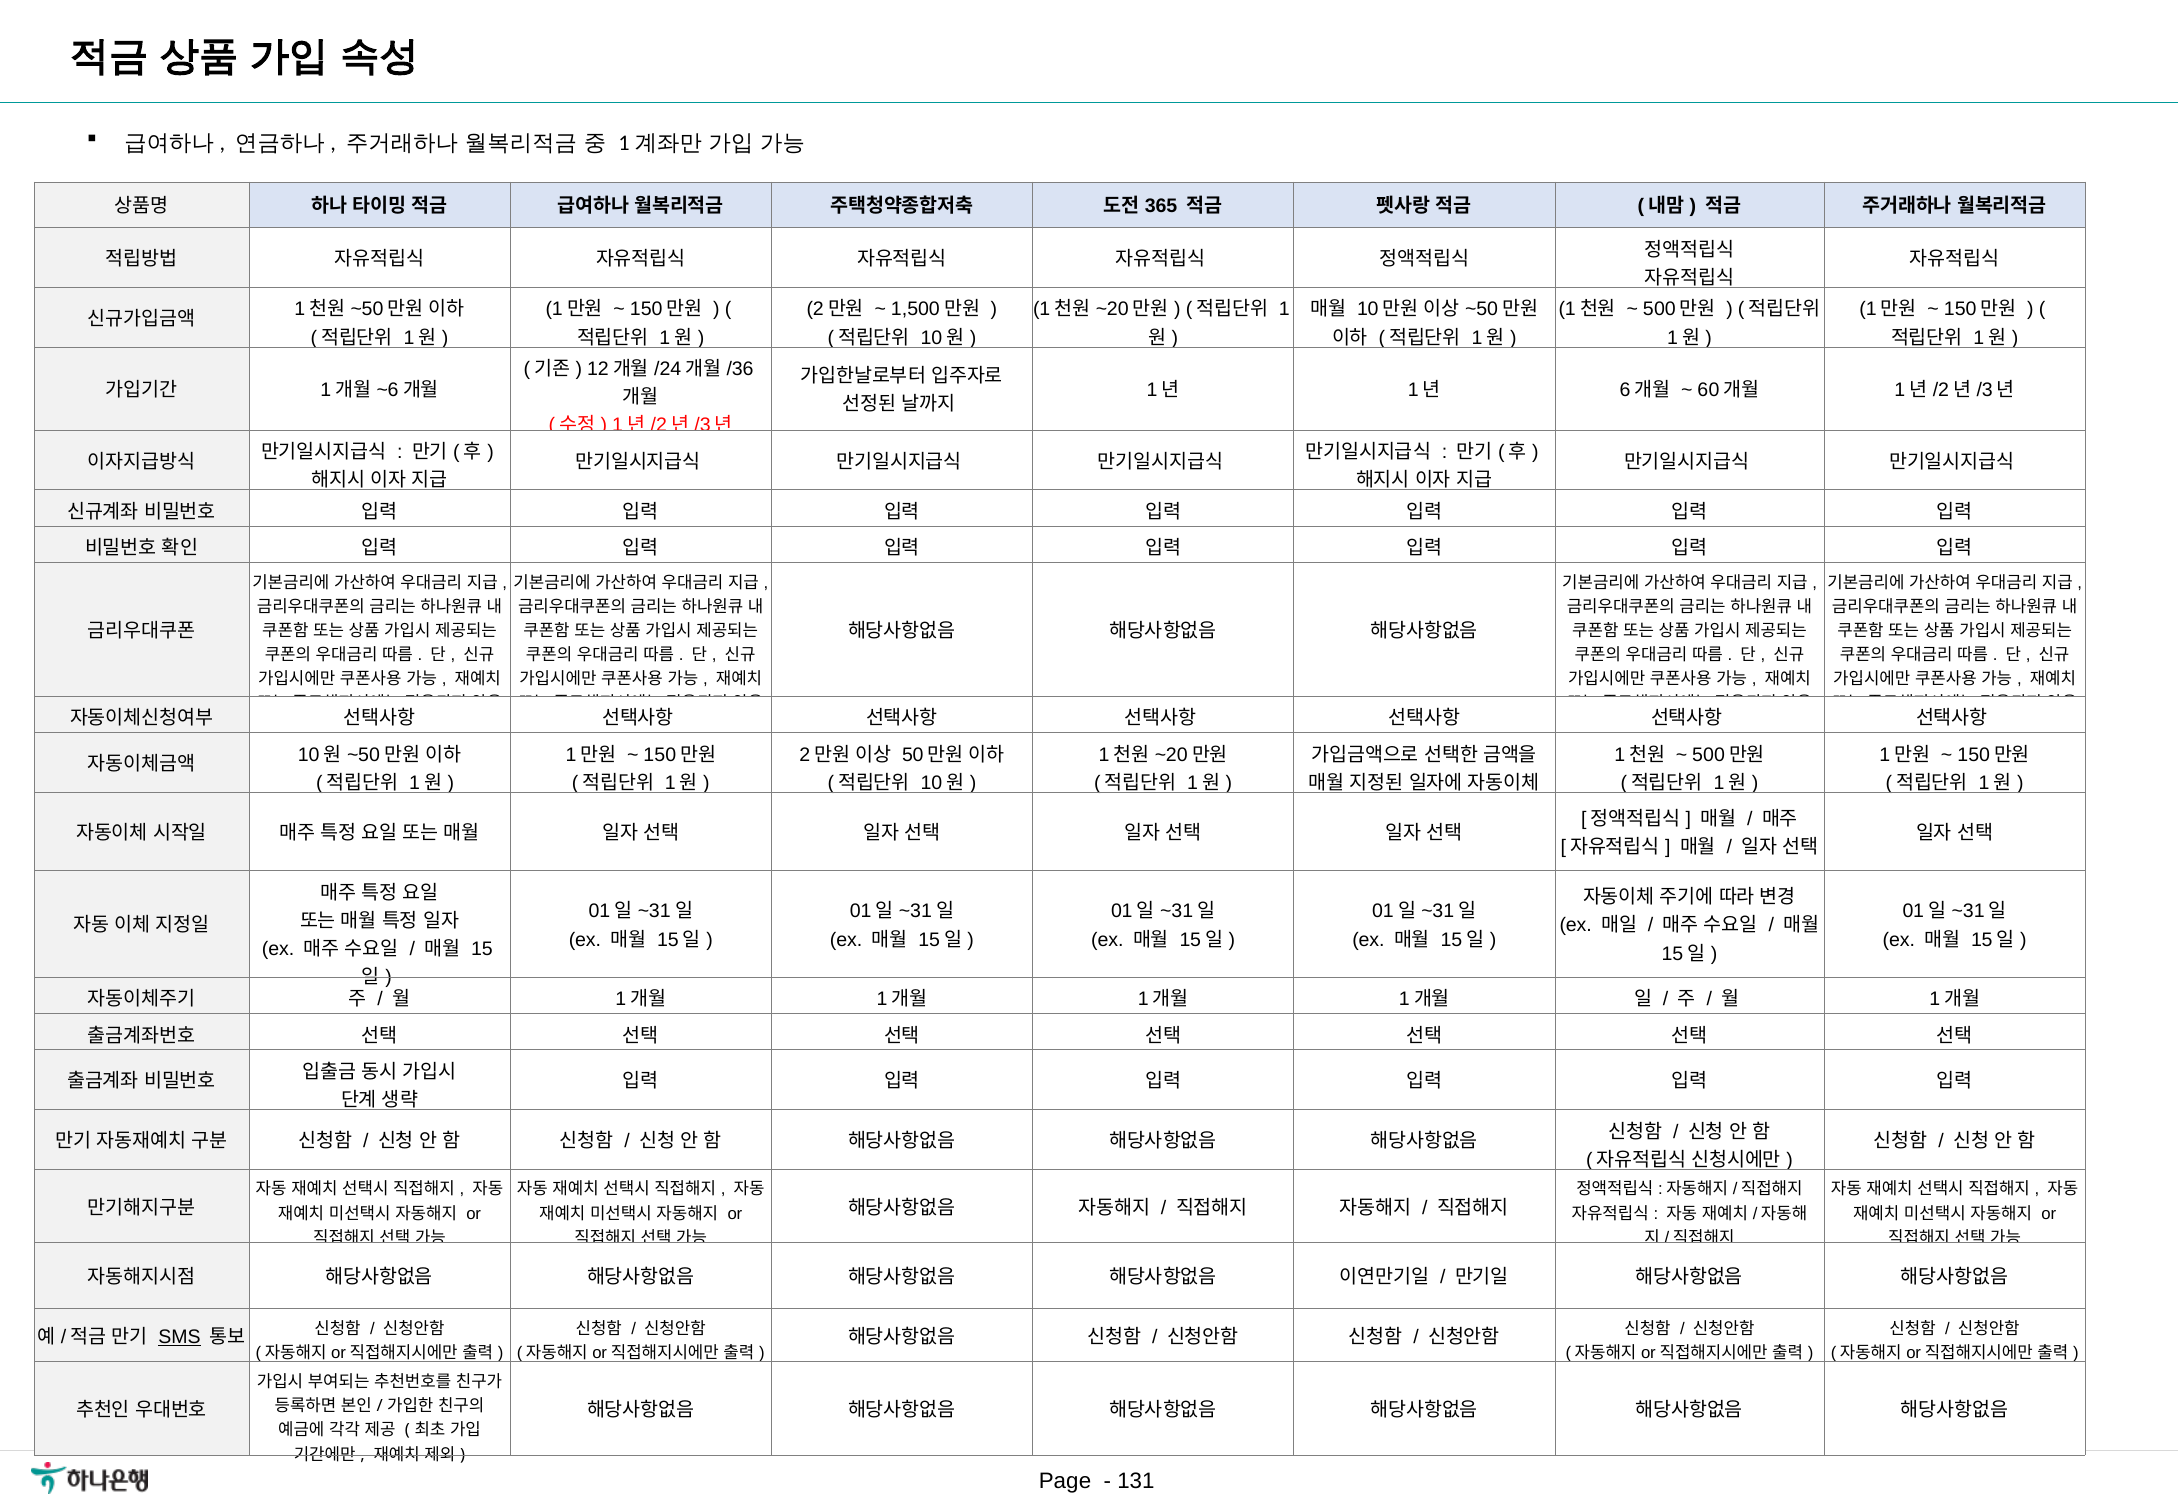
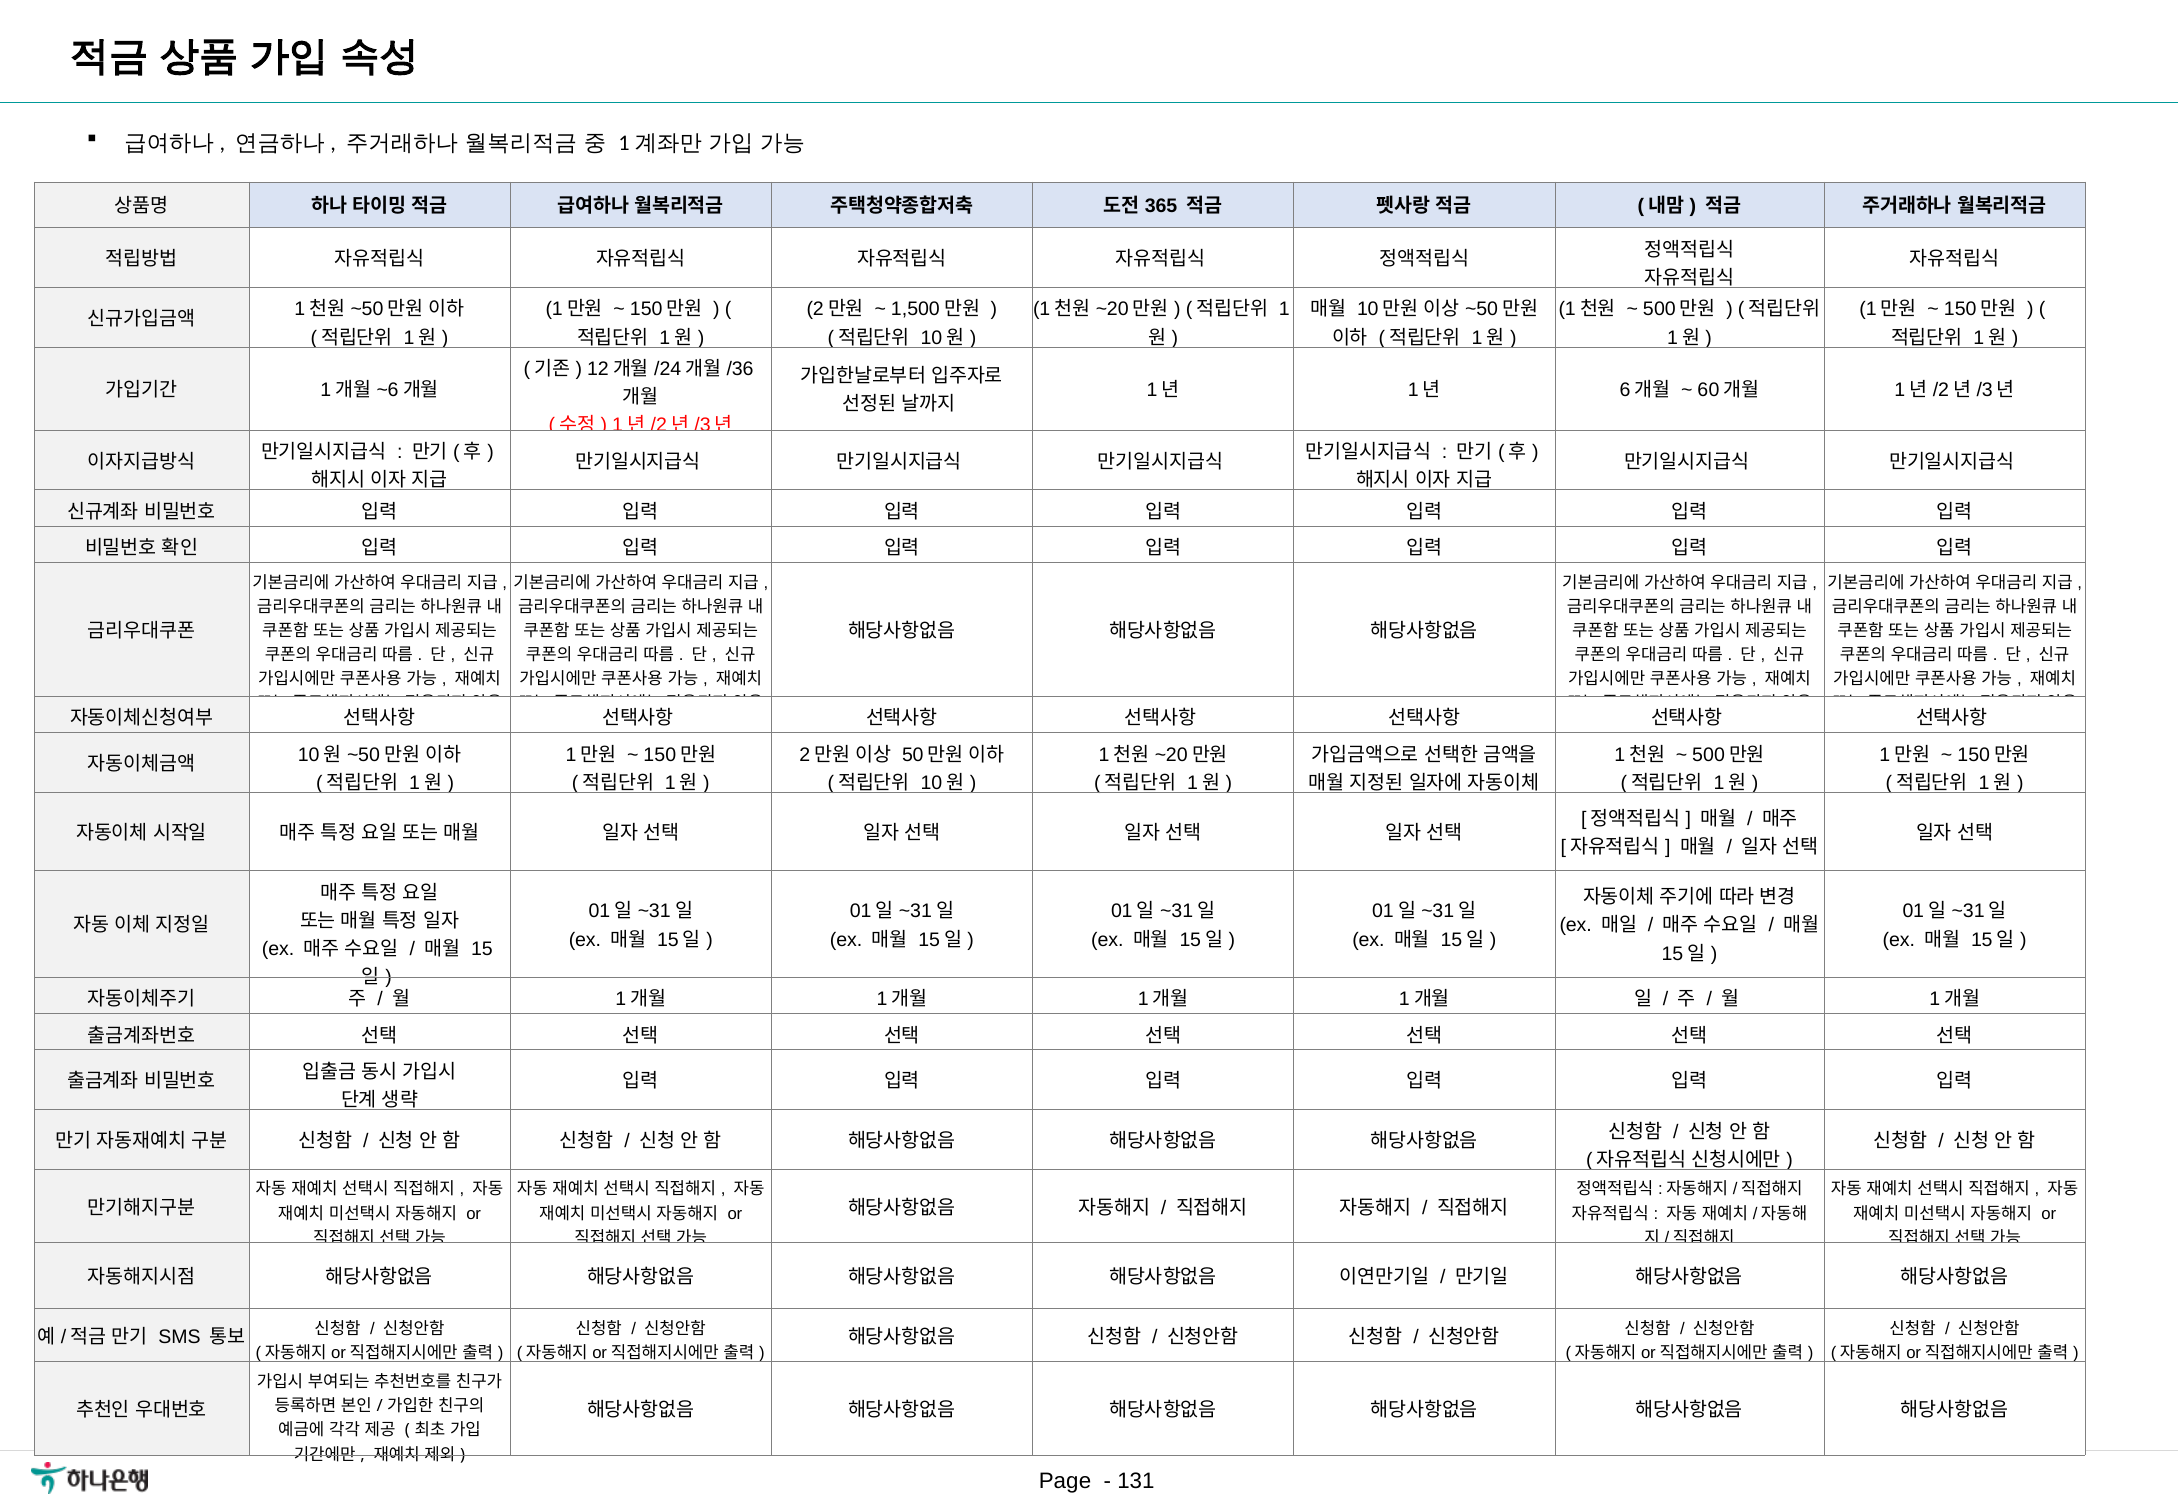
SMS underline: present -> none
